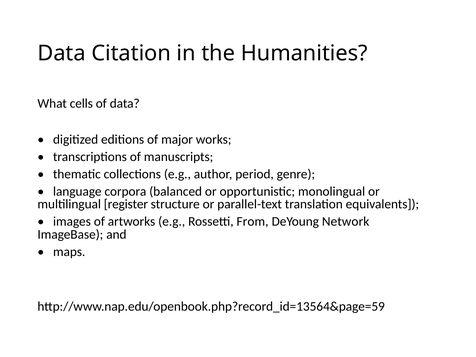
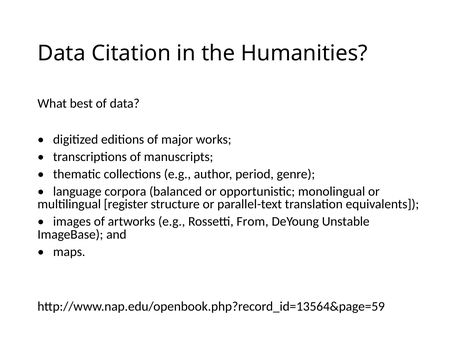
cells: cells -> best
Network: Network -> Unstable
